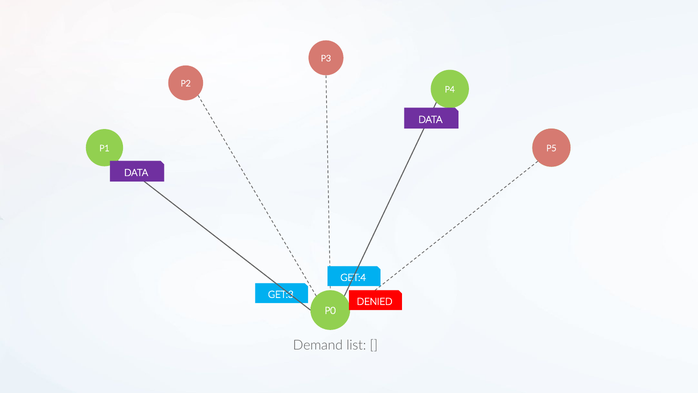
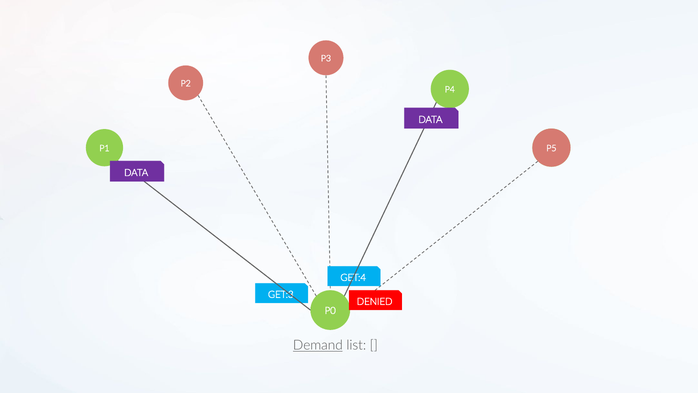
Demand underline: none -> present
